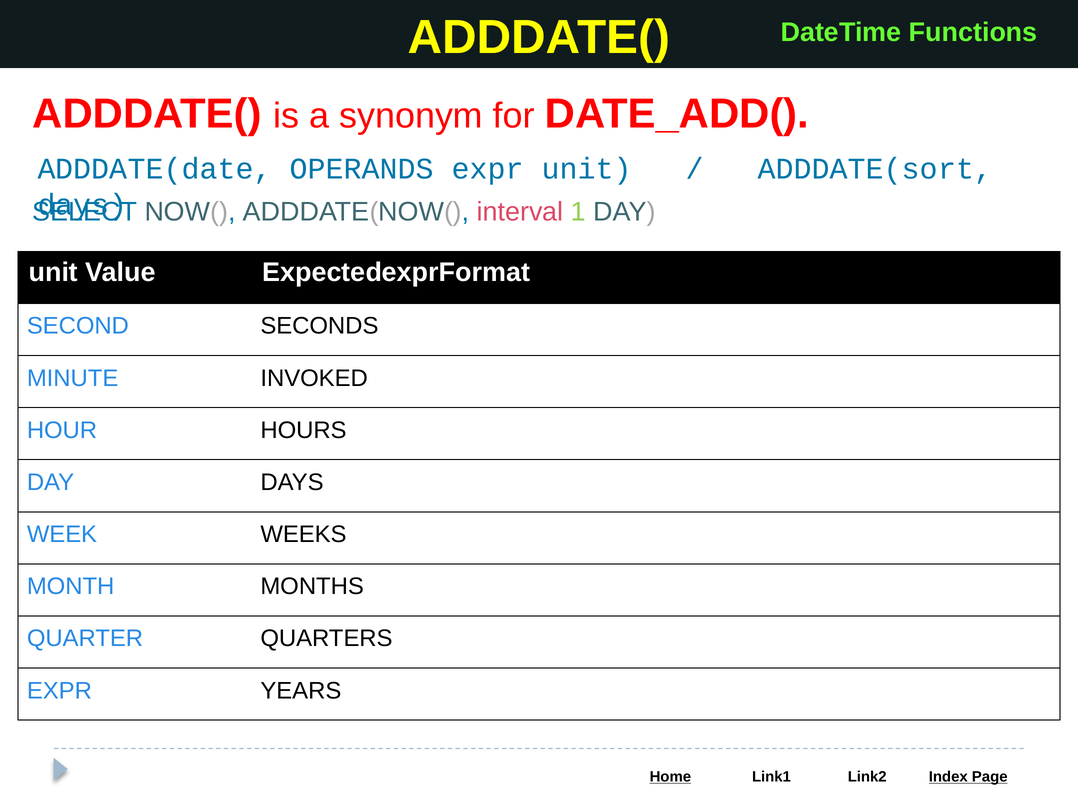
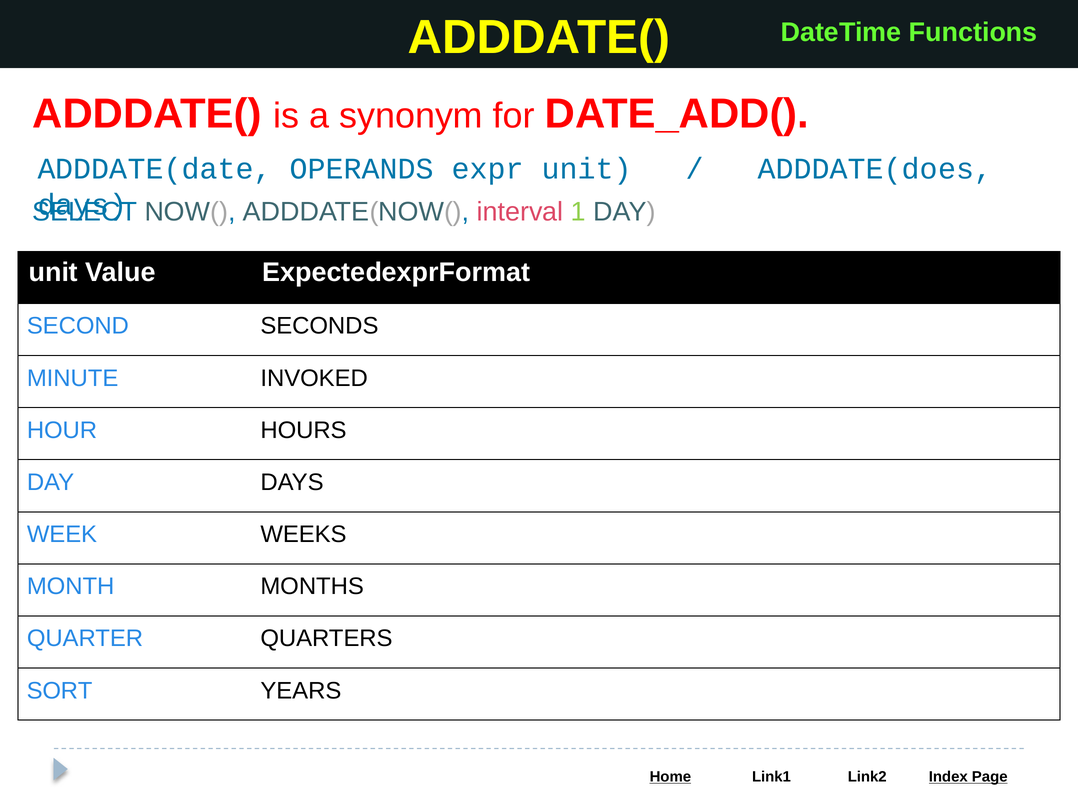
ADDDATE(sort: ADDDATE(sort -> ADDDATE(does
EXPR at (59, 691): EXPR -> SORT
